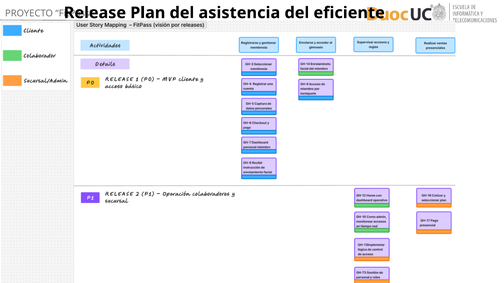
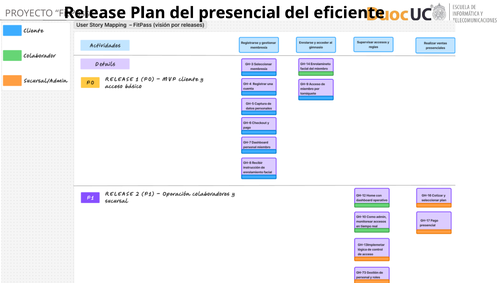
asistencia: asistencia -> presencial
